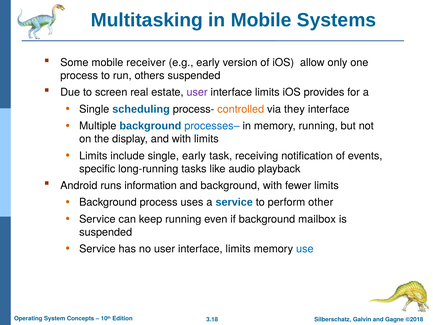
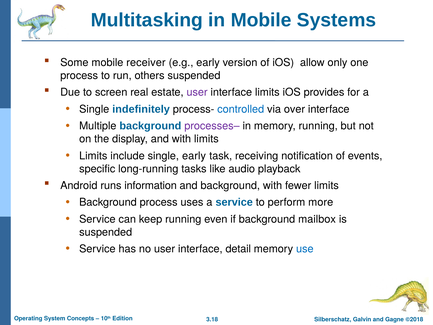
scheduling: scheduling -> indefinitely
controlled colour: orange -> blue
they: they -> over
processes– colour: blue -> purple
other: other -> more
no user interface limits: limits -> detail
